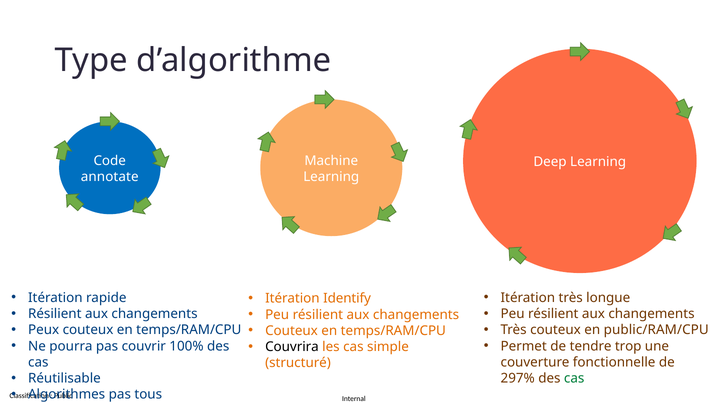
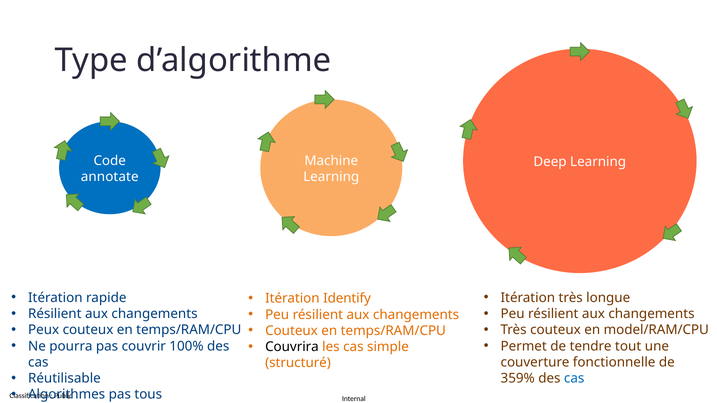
public/RAM/CPU: public/RAM/CPU -> model/RAM/CPU
trop: trop -> tout
297%: 297% -> 359%
cas at (574, 379) colour: green -> blue
